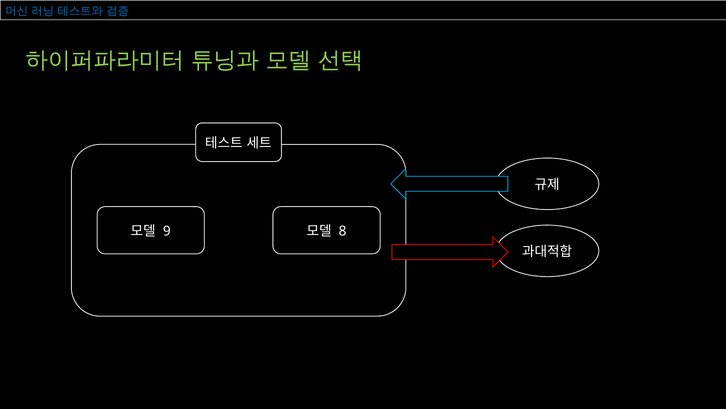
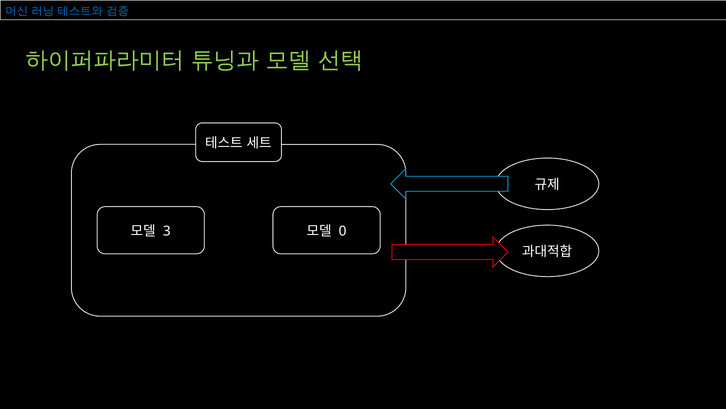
9: 9 -> 3
8: 8 -> 0
